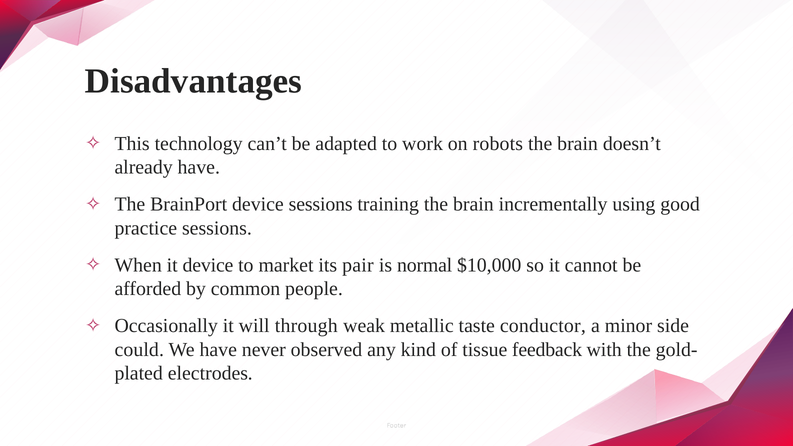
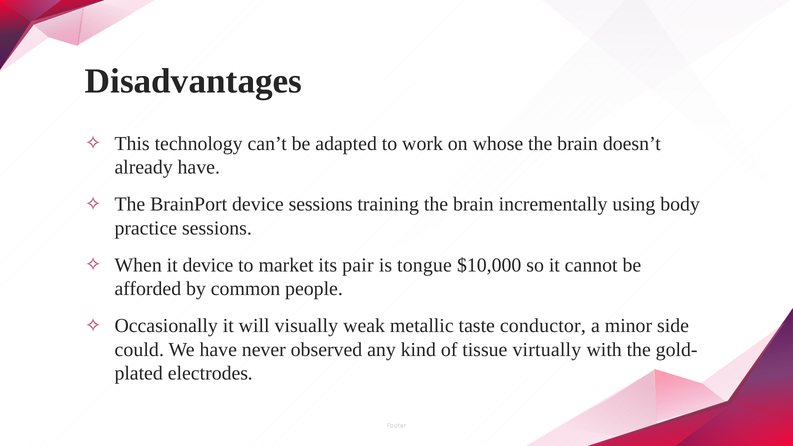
robots: robots -> whose
good: good -> body
normal: normal -> tongue
through: through -> visually
feedback: feedback -> virtually
